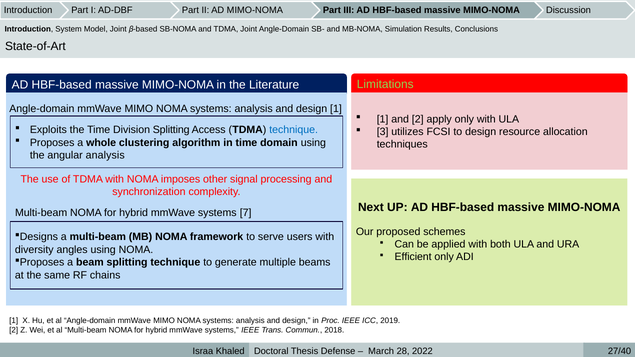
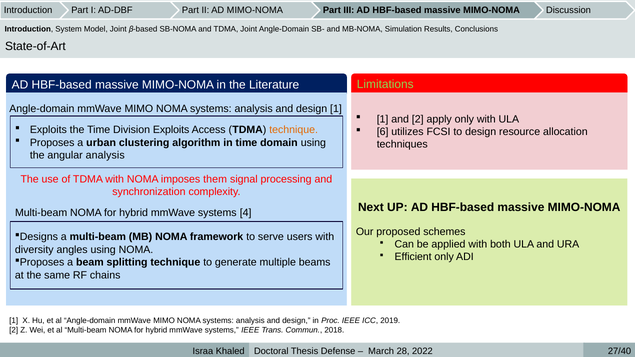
Division Splitting: Splitting -> Exploits
technique at (294, 130) colour: blue -> orange
3: 3 -> 6
whole: whole -> urban
other: other -> them
7: 7 -> 4
